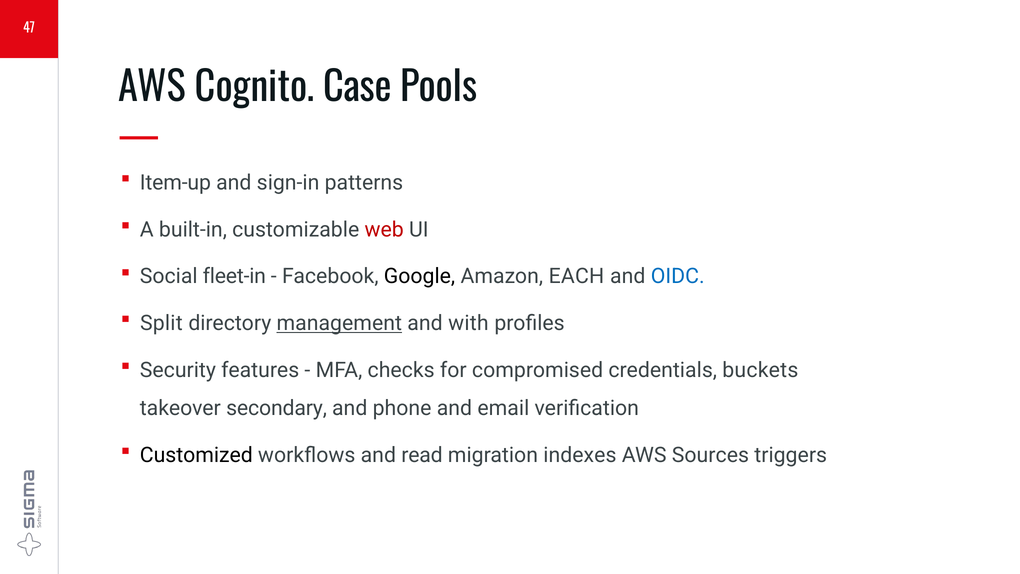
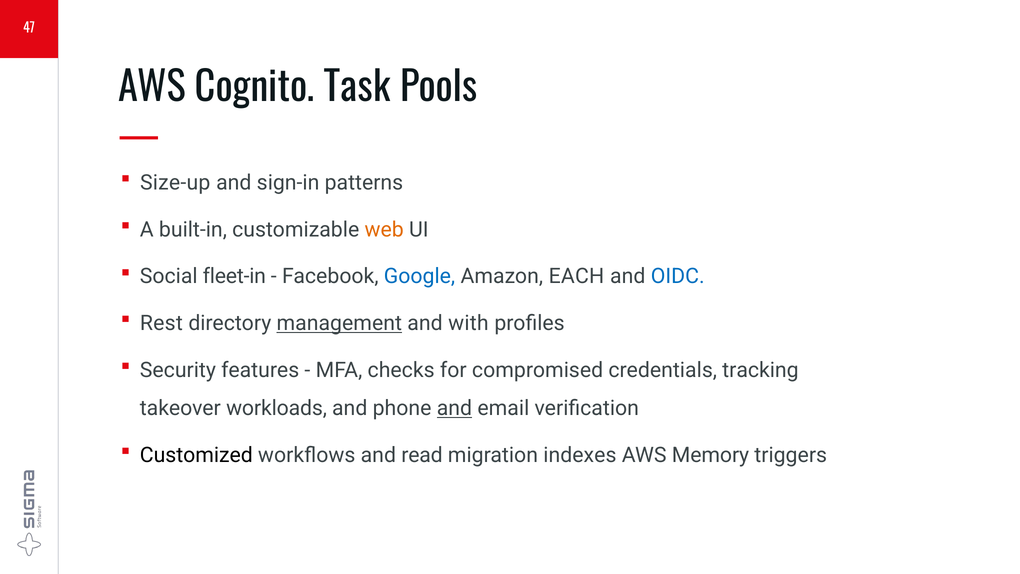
Case: Case -> Task
Item-up: Item-up -> Size-up
web colour: red -> orange
Google colour: black -> blue
Split: Split -> Rest
buckets: buckets -> tracking
secondary: secondary -> workloads
and at (454, 408) underline: none -> present
Sources: Sources -> Memory
